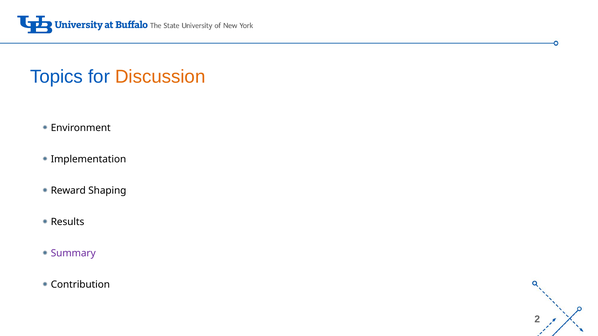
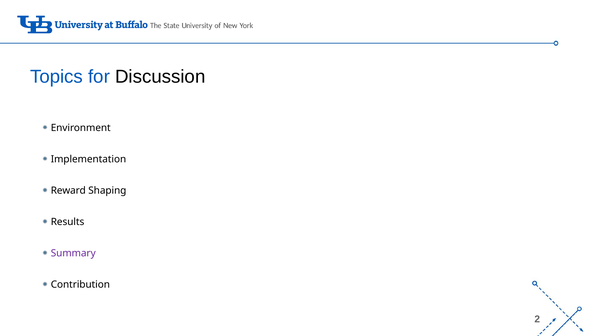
Discussion colour: orange -> black
